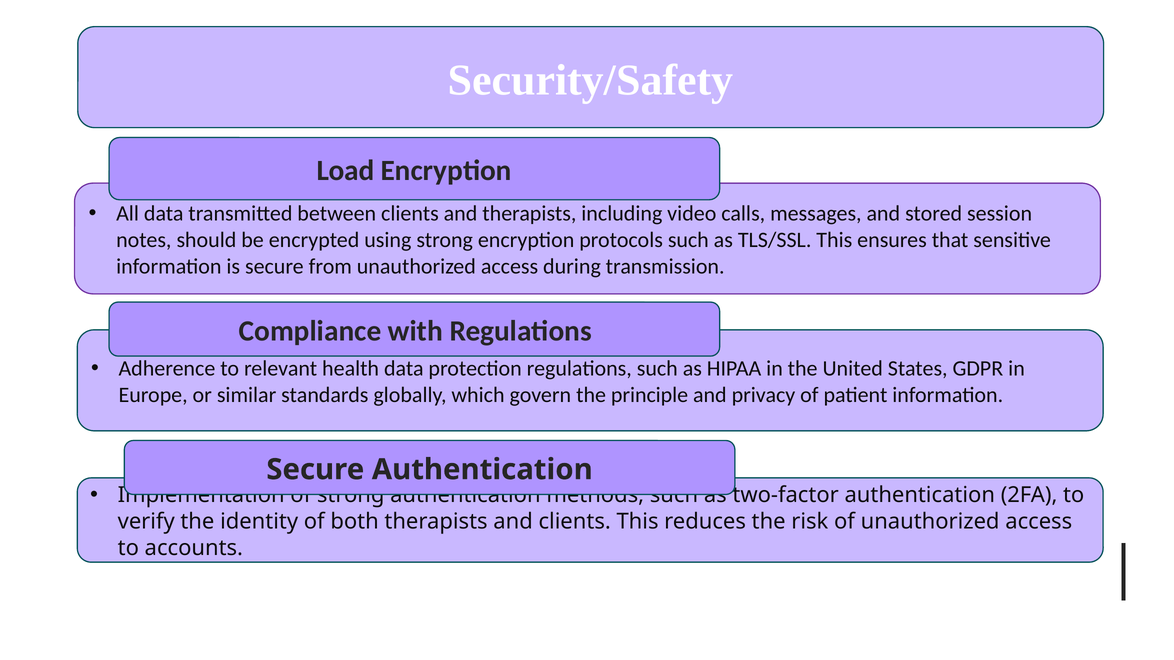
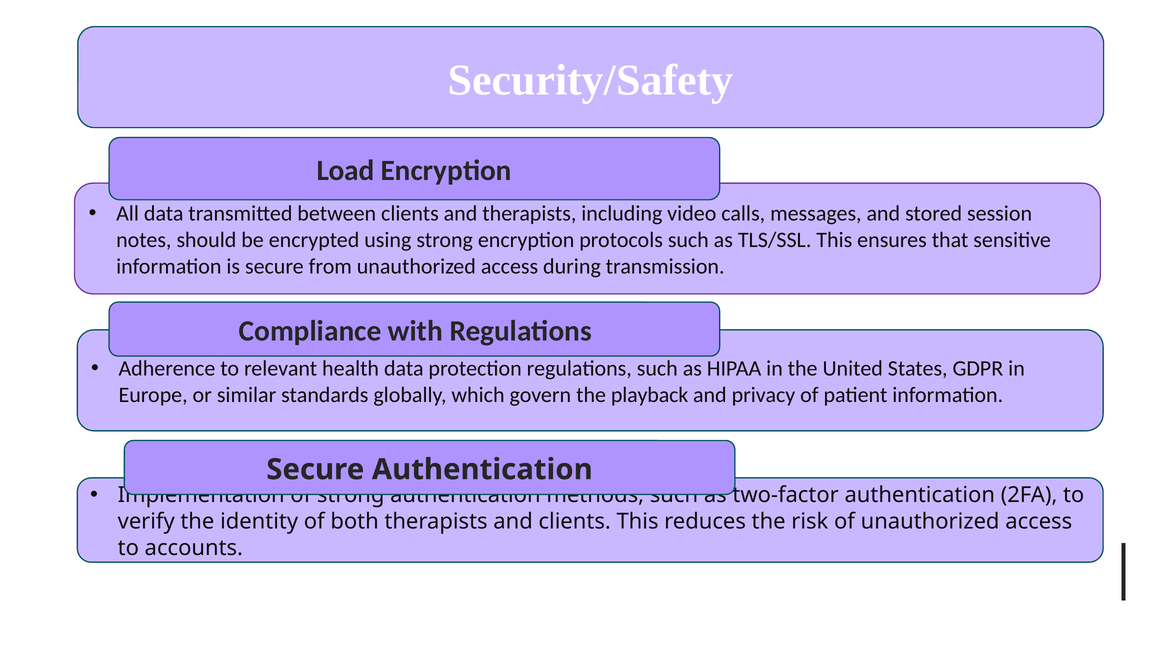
principle: principle -> playback
